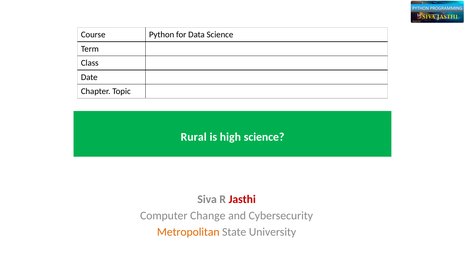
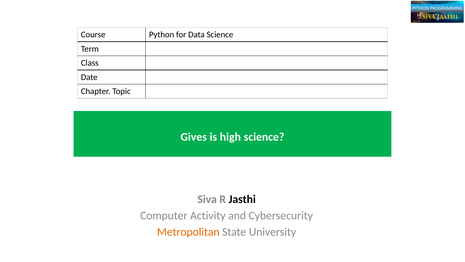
Rural: Rural -> Gives
Jasthi colour: red -> black
Change: Change -> Activity
